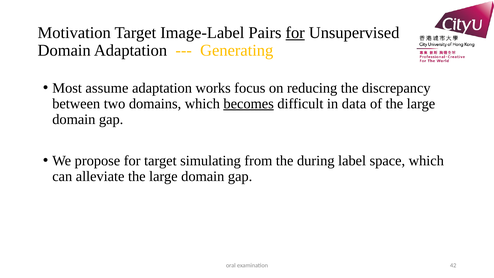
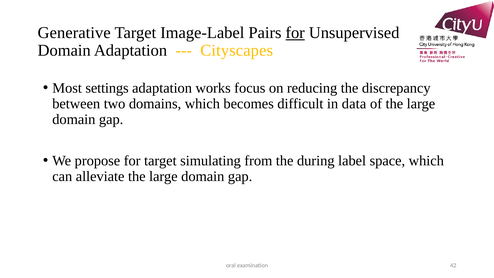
Motivation: Motivation -> Generative
Generating: Generating -> Cityscapes
assume: assume -> settings
becomes underline: present -> none
